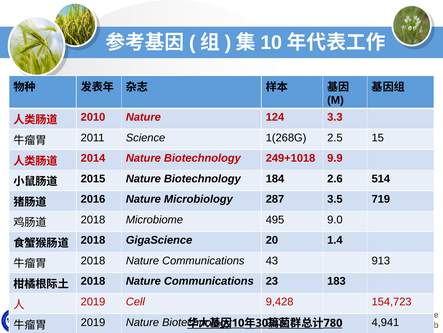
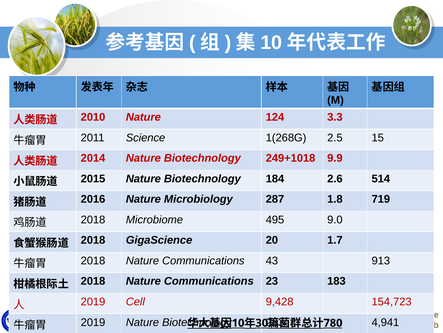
3.5: 3.5 -> 1.8
1.4: 1.4 -> 1.7
